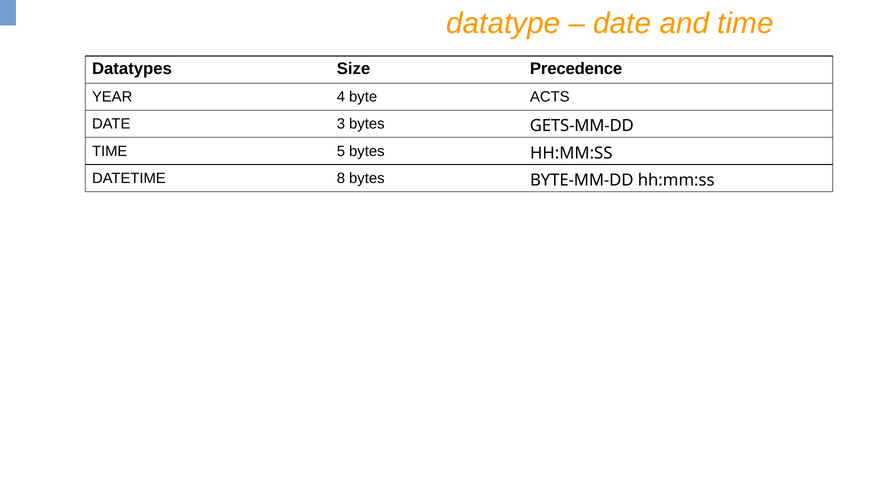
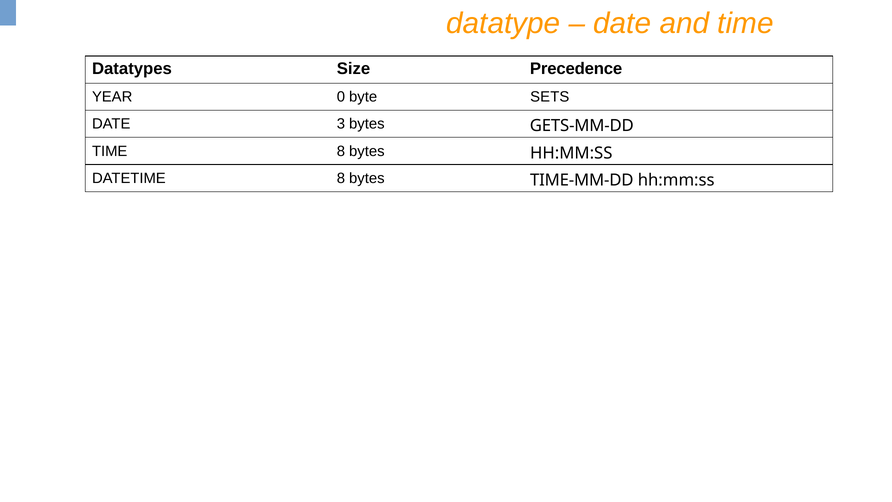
4: 4 -> 0
ACTS: ACTS -> SETS
TIME 5: 5 -> 8
BYTE-MM-DD: BYTE-MM-DD -> TIME-MM-DD
